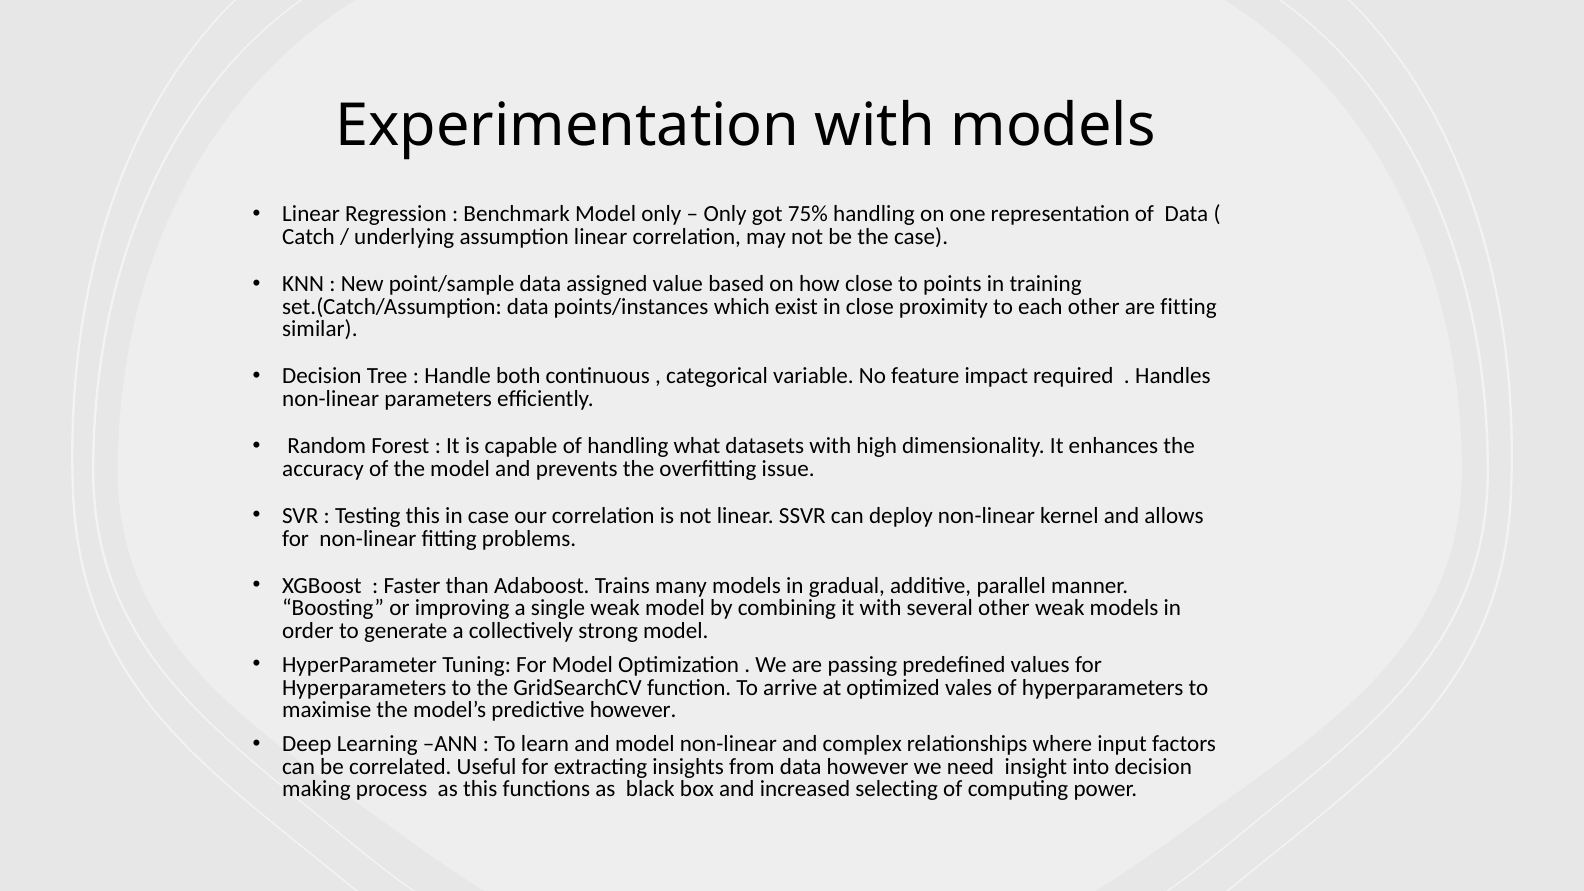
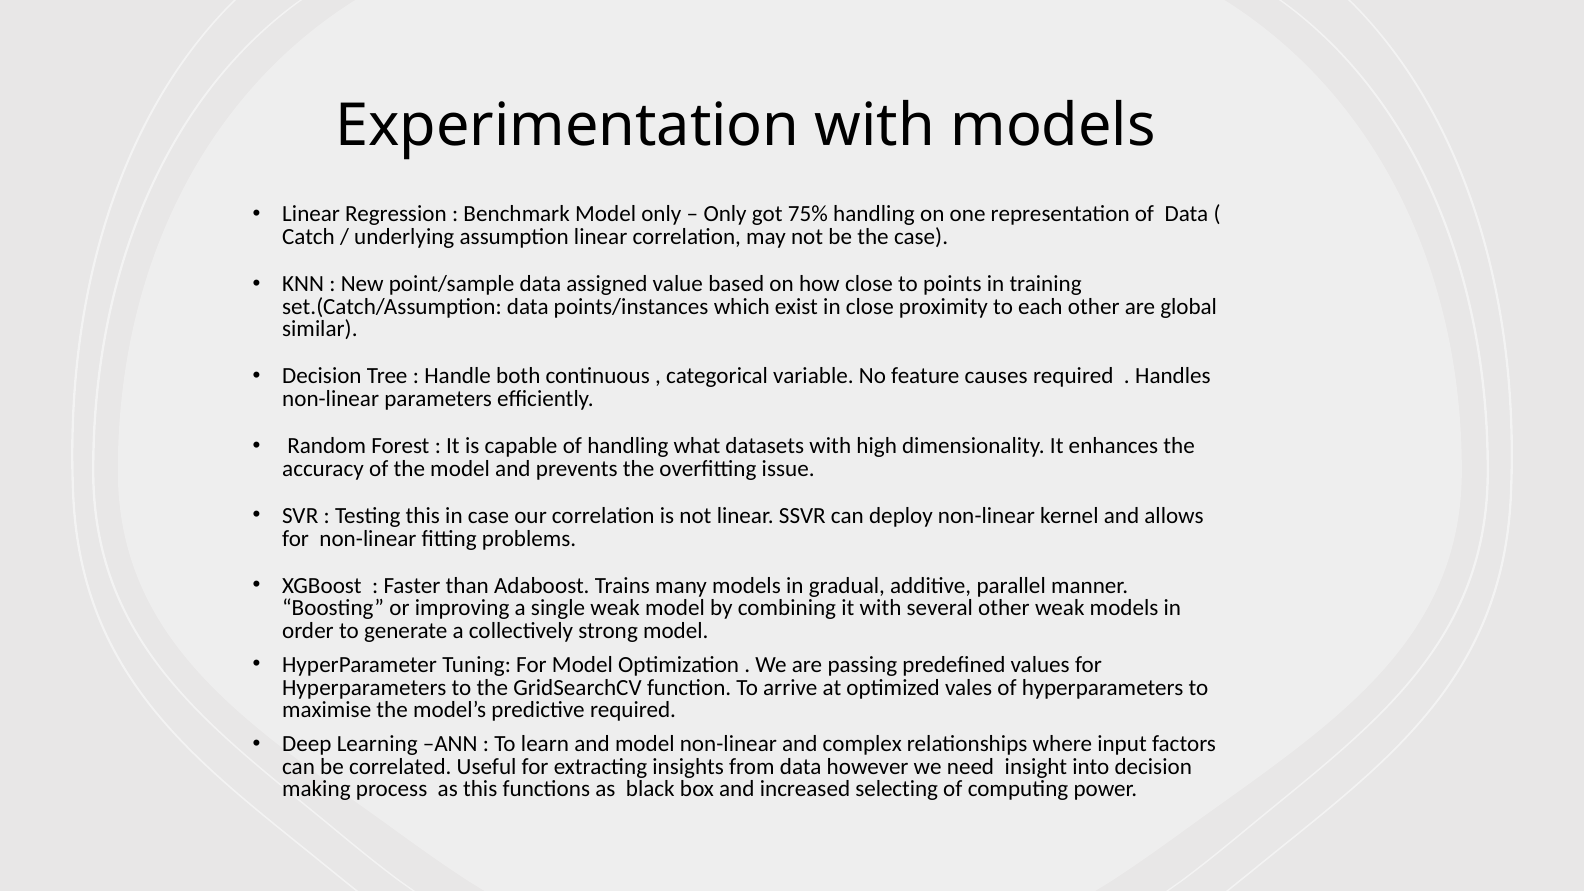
are fitting: fitting -> global
impact: impact -> causes
predictive however: however -> required
